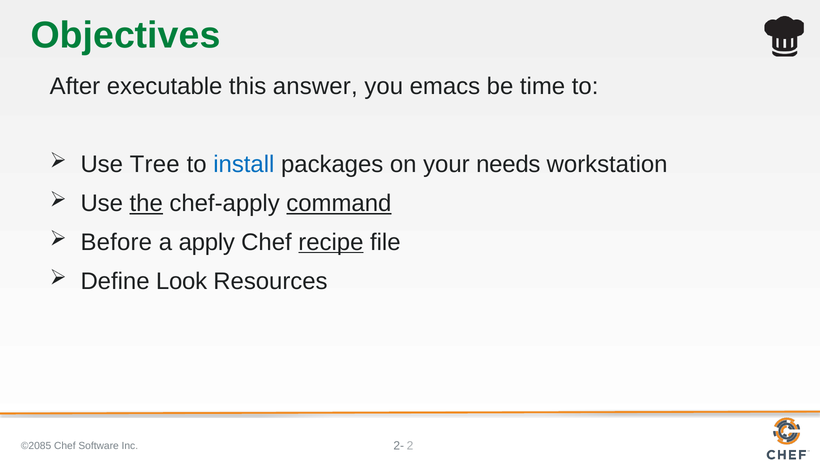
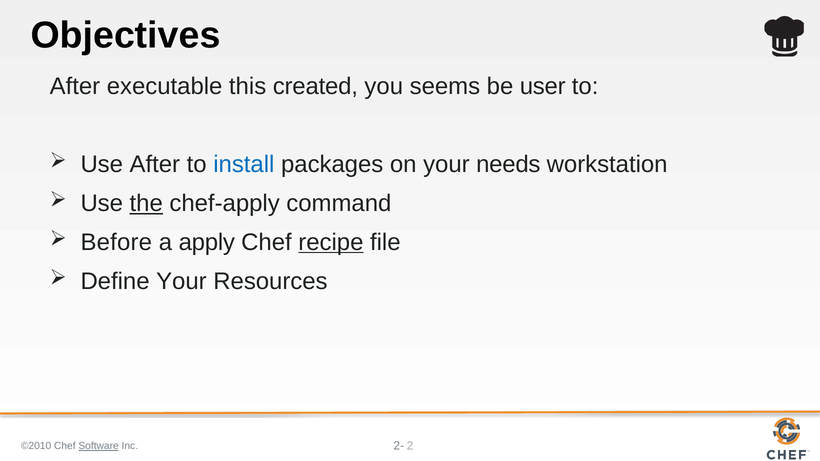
Objectives colour: green -> black
answer: answer -> created
emacs: emacs -> seems
time: time -> user
Use Tree: Tree -> After
command underline: present -> none
Define Look: Look -> Your
©2085: ©2085 -> ©2010
Software underline: none -> present
